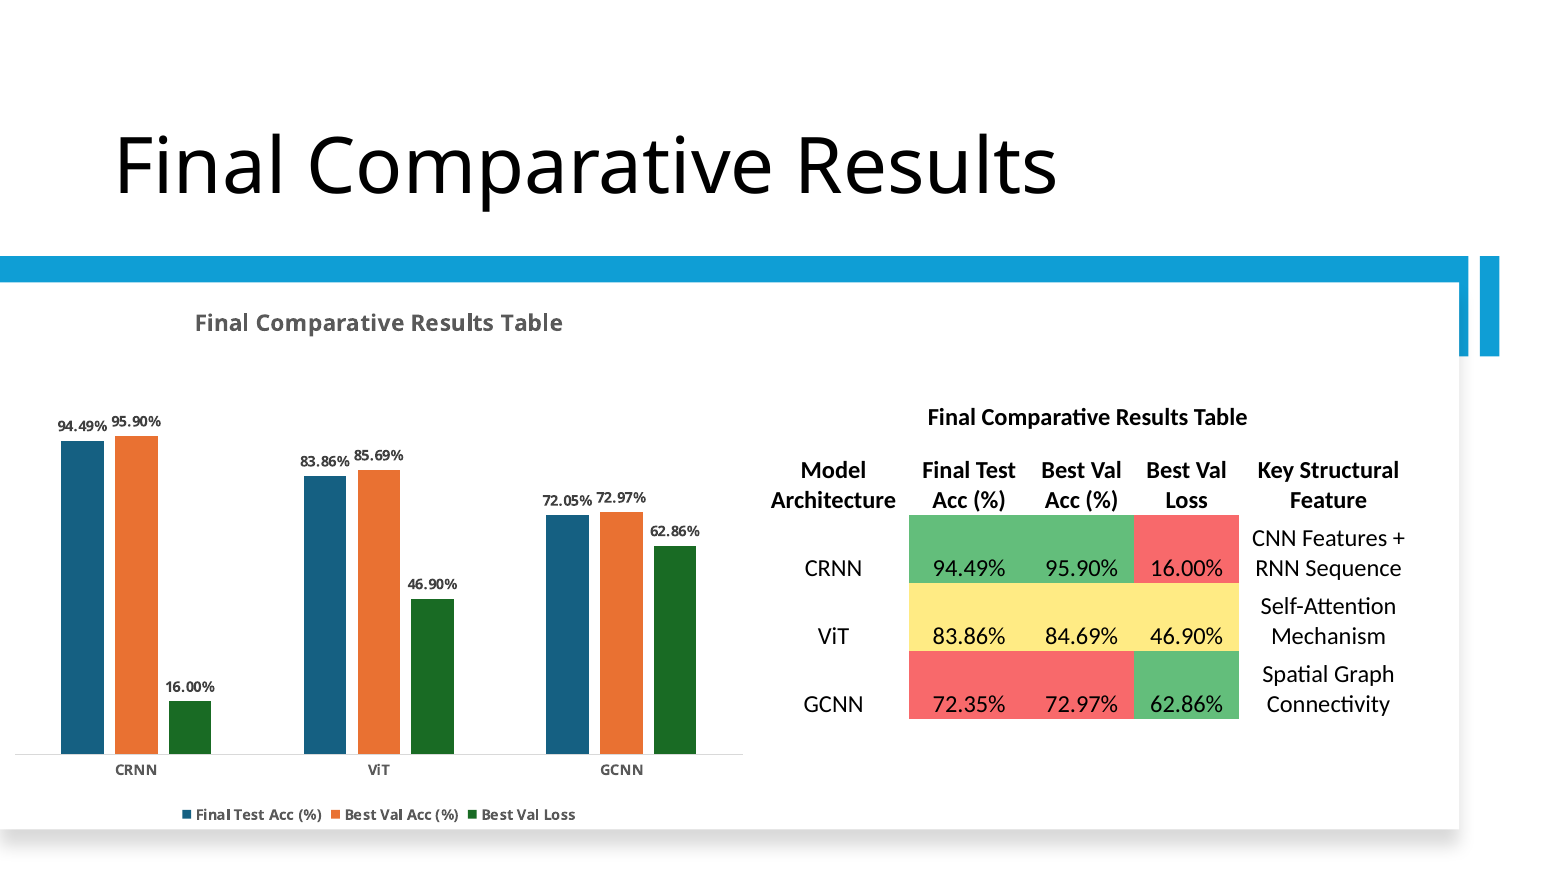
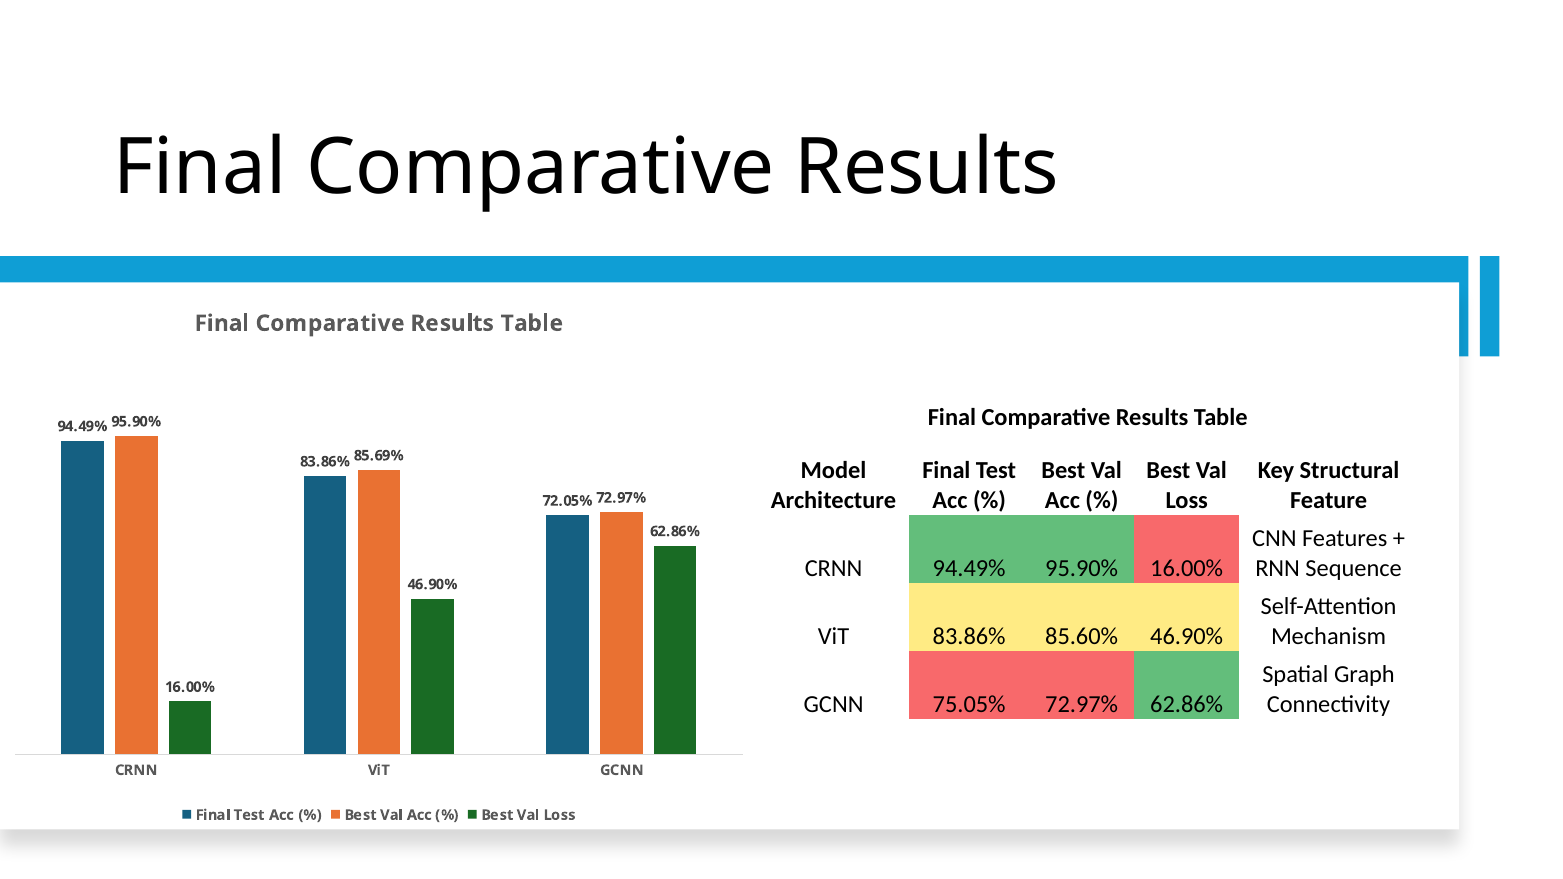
84.69%: 84.69% -> 85.60%
72.35%: 72.35% -> 75.05%
